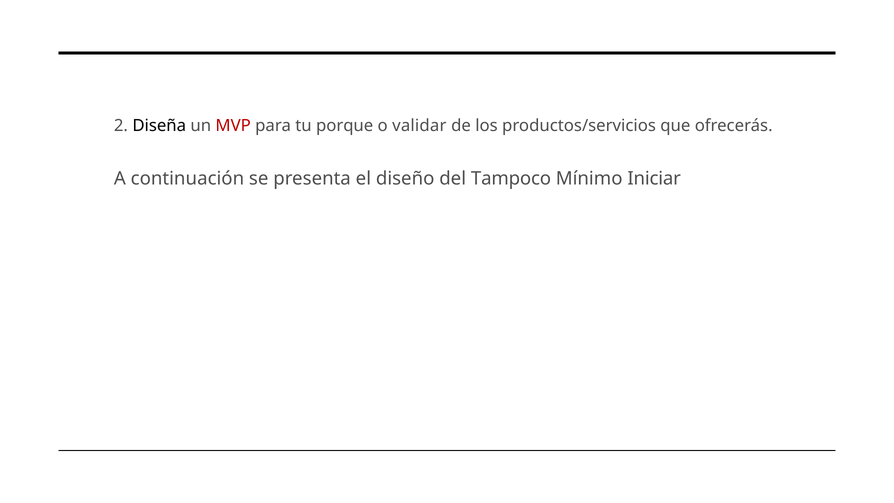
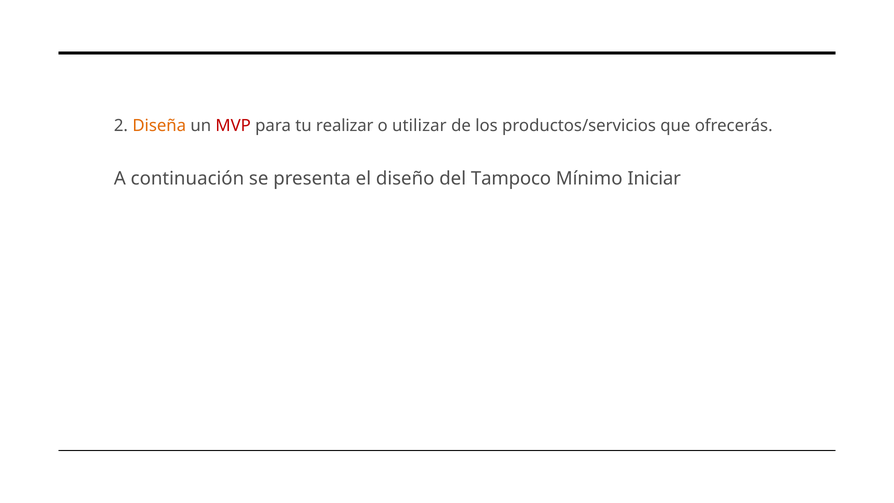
Diseña colour: black -> orange
porque: porque -> realizar
validar: validar -> utilizar
